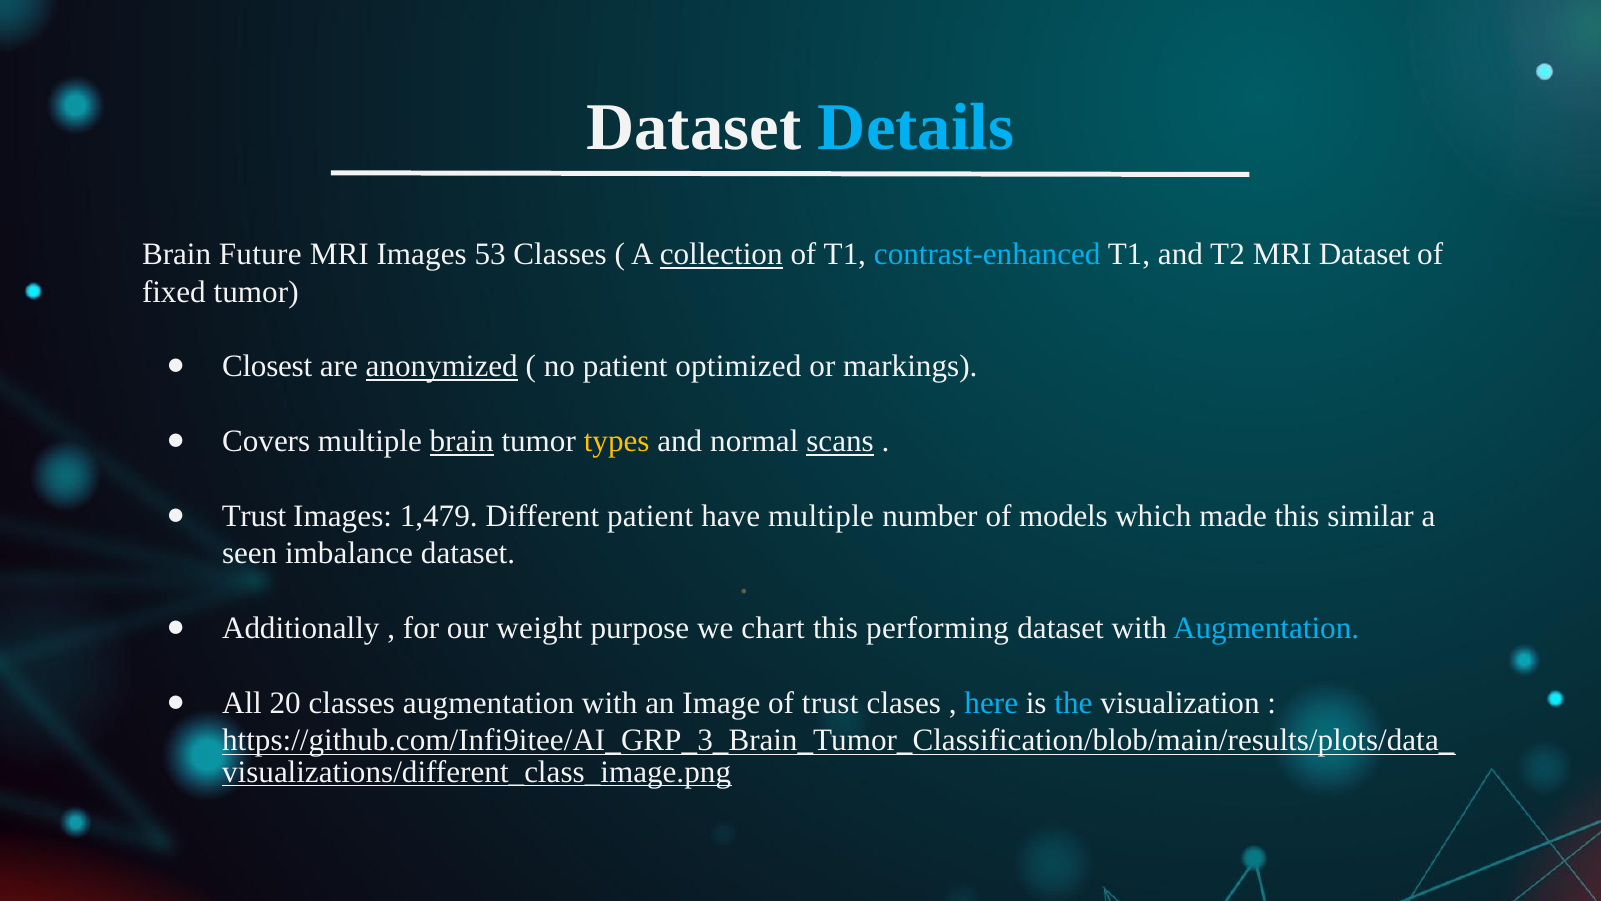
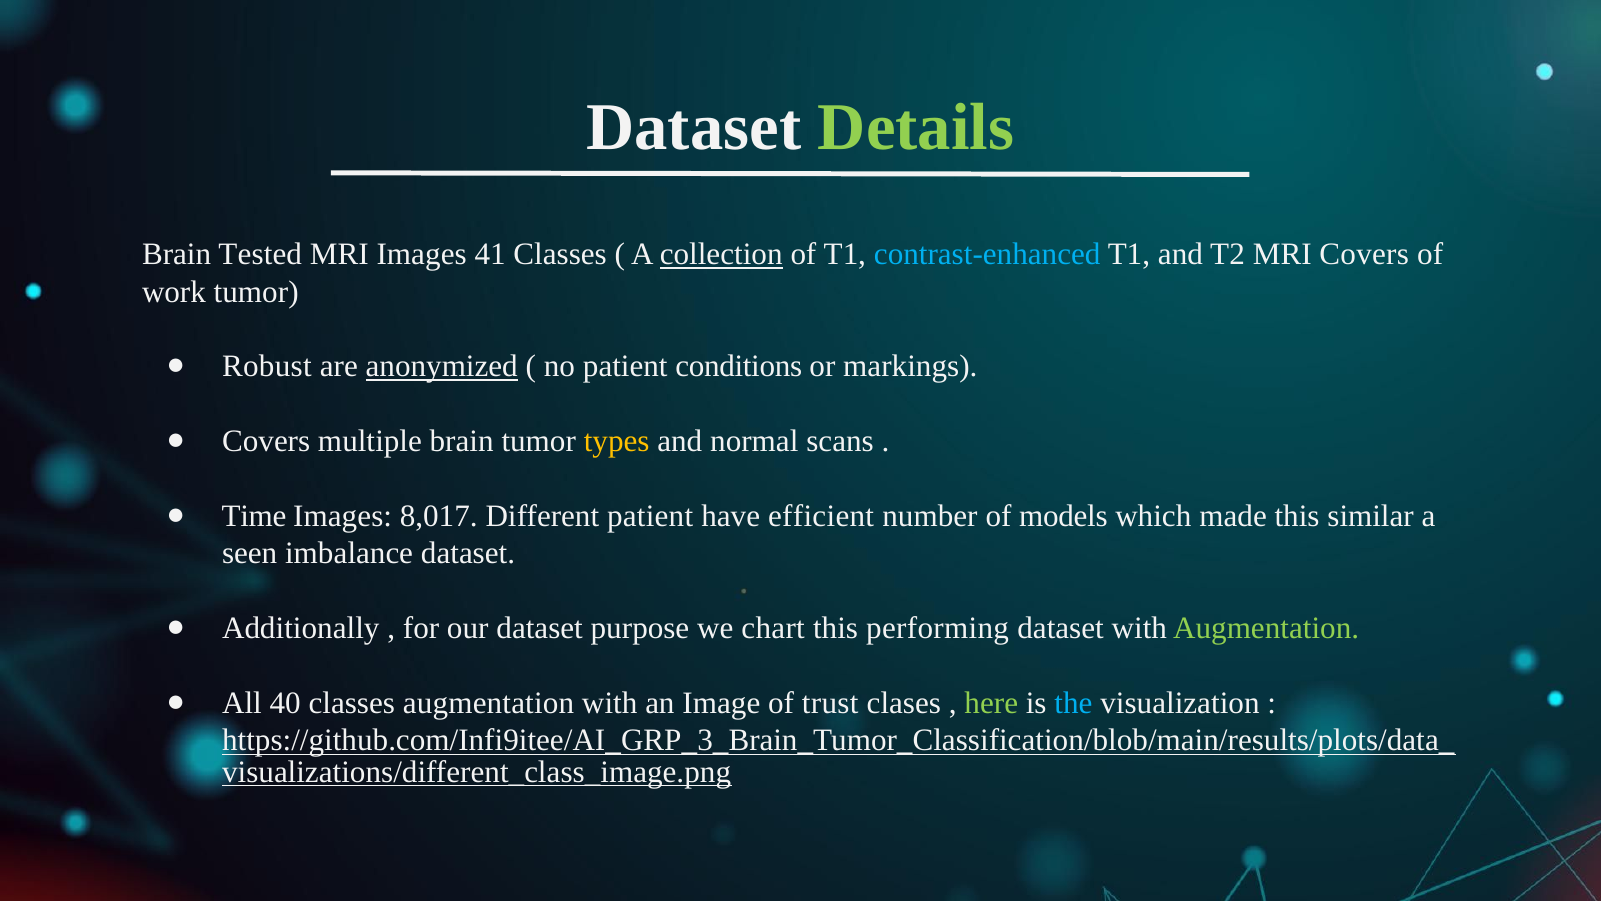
Details colour: light blue -> light green
Future: Future -> Tested
53: 53 -> 41
MRI Dataset: Dataset -> Covers
fixed: fixed -> work
Closest: Closest -> Robust
optimized: optimized -> conditions
brain at (462, 441) underline: present -> none
scans underline: present -> none
Trust at (254, 516): Trust -> Time
1,479: 1,479 -> 8,017
have multiple: multiple -> efficient
our weight: weight -> dataset
Augmentation at (1266, 628) colour: light blue -> light green
20: 20 -> 40
here colour: light blue -> light green
